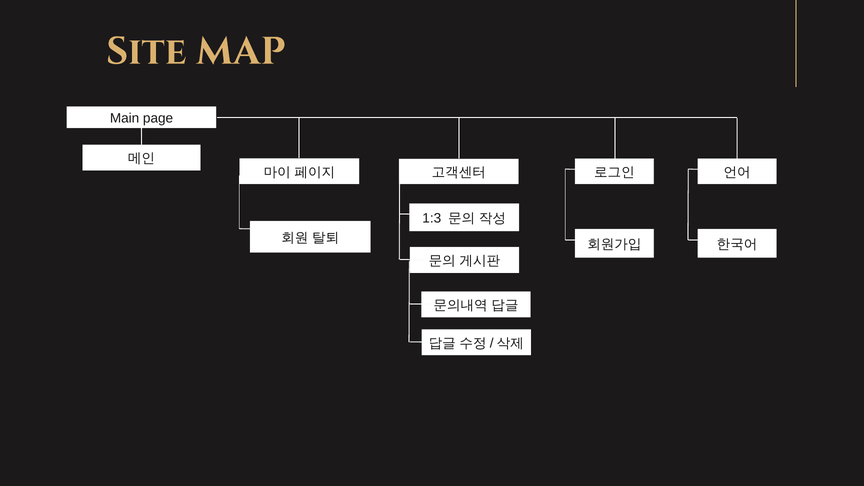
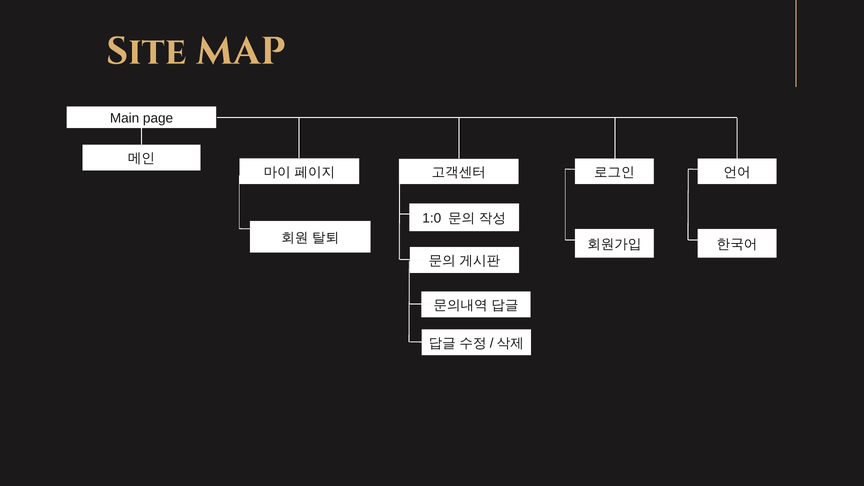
1:3: 1:3 -> 1:0
